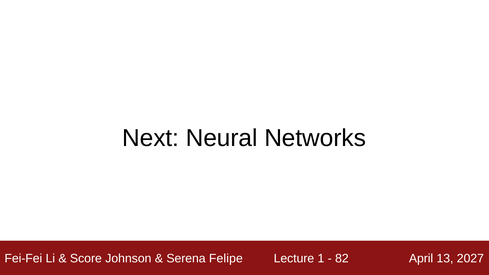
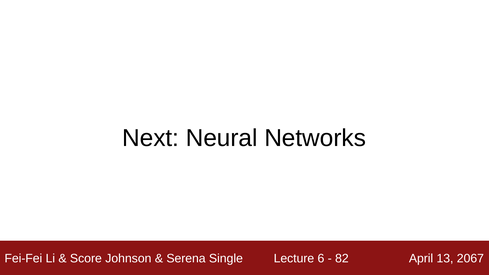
Felipe: Felipe -> Single
1: 1 -> 6
2027: 2027 -> 2067
